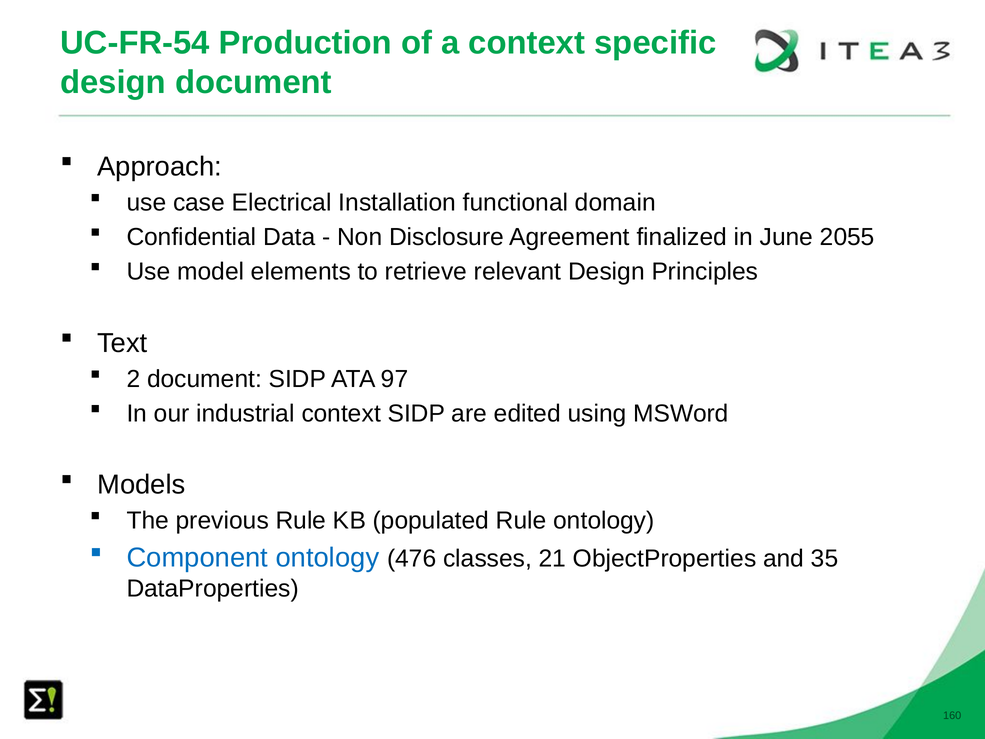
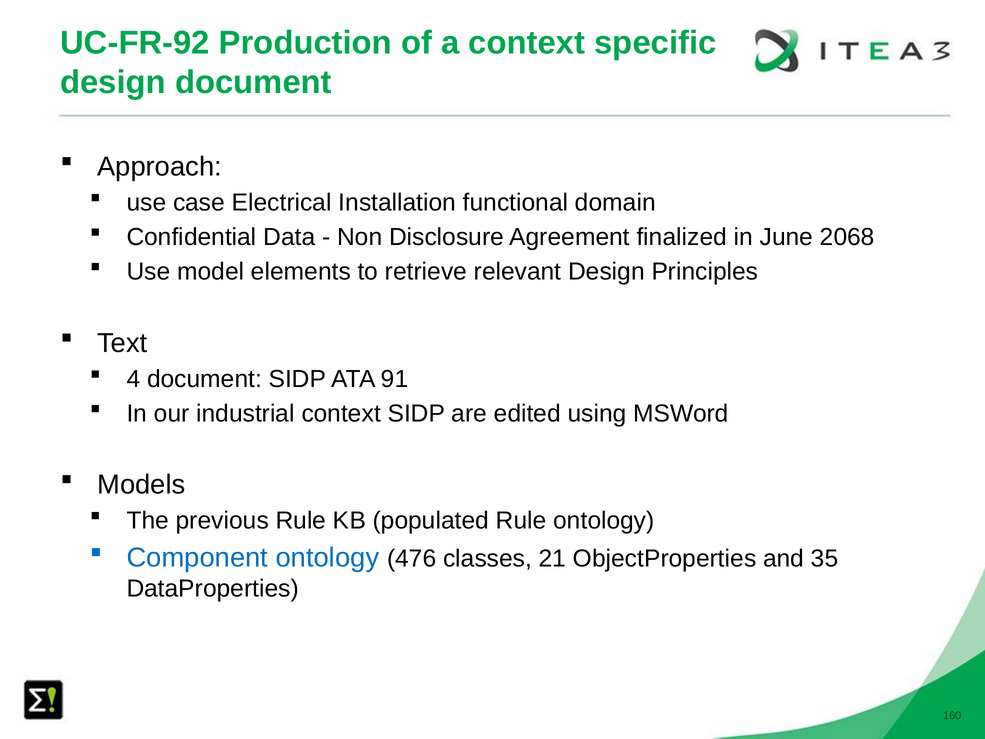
UC-FR-54: UC-FR-54 -> UC-FR-92
2055: 2055 -> 2068
2: 2 -> 4
97: 97 -> 91
